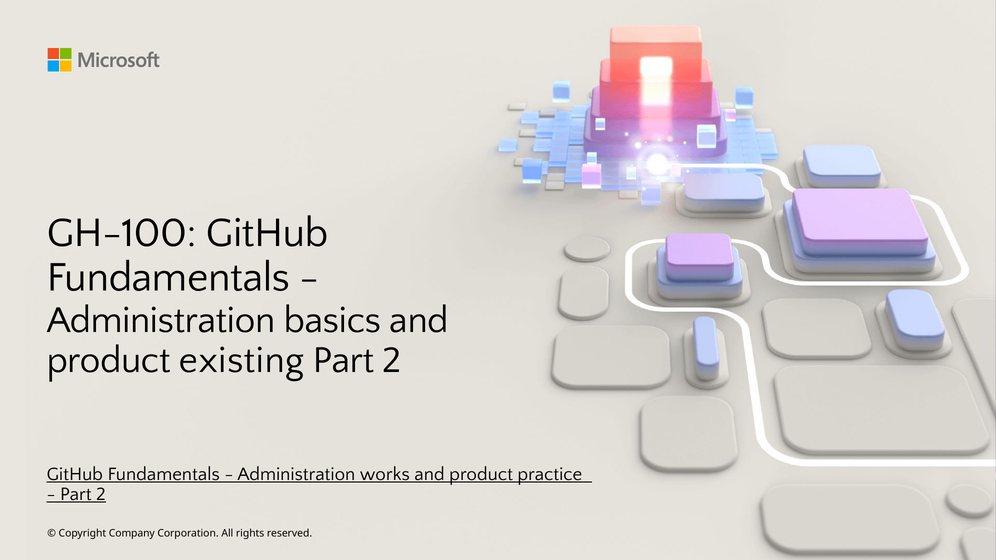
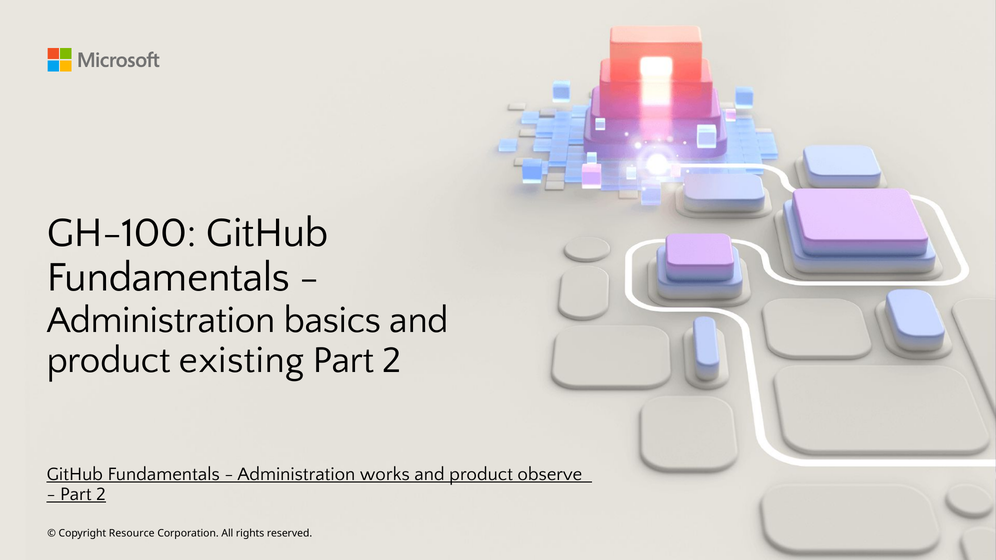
practice: practice -> observe
Company: Company -> Resource
